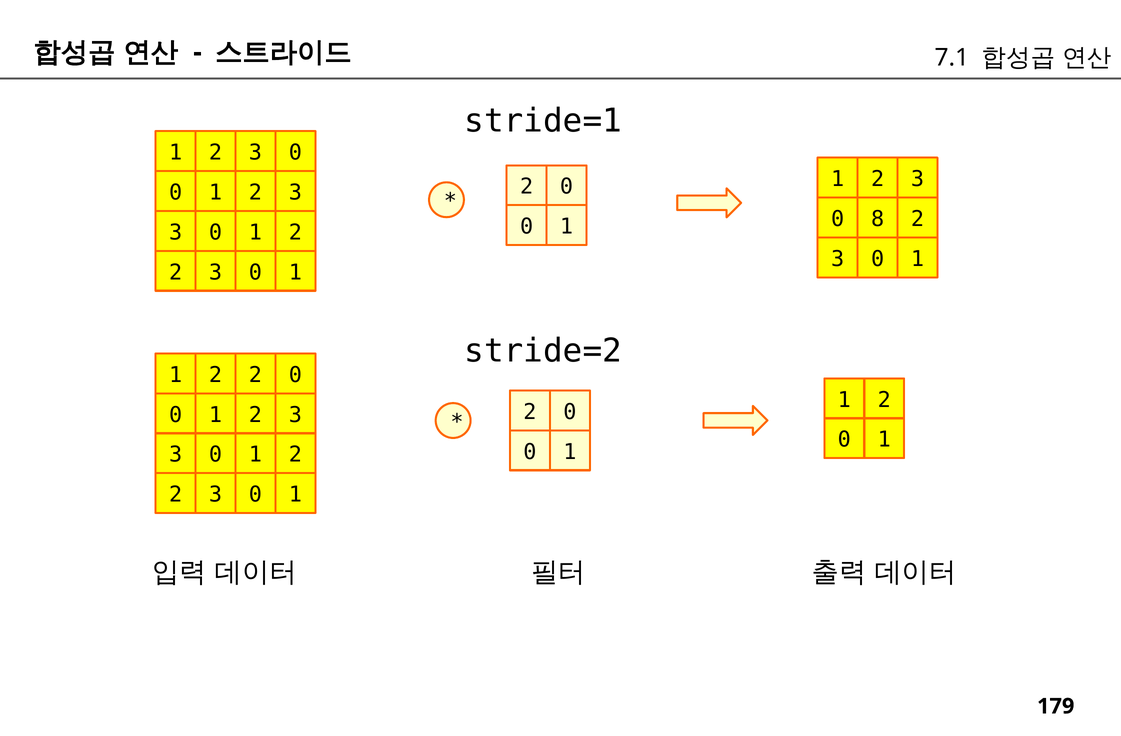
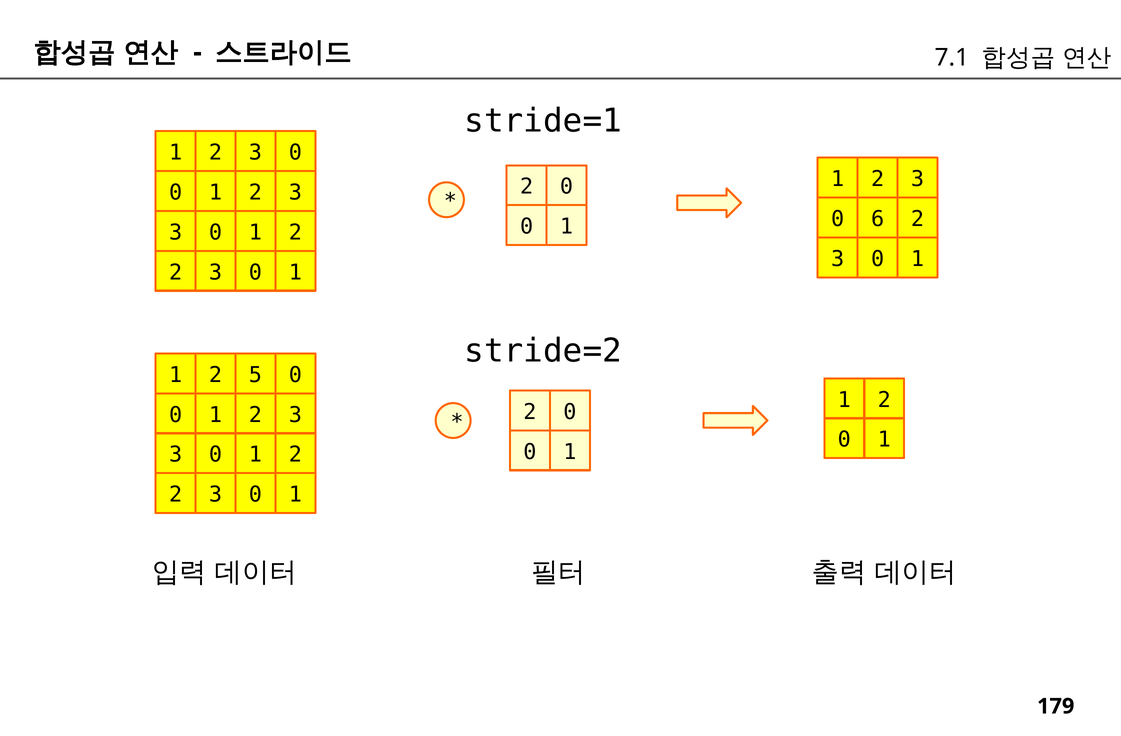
8: 8 -> 6
2 at (255, 375): 2 -> 5
